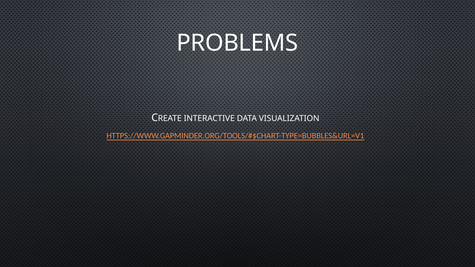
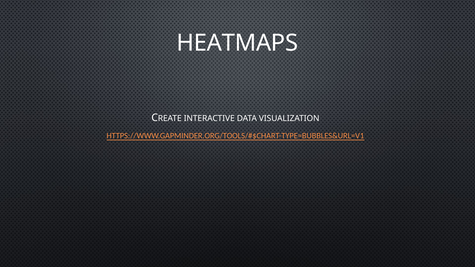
PROBLEMS: PROBLEMS -> HEATMAPS
